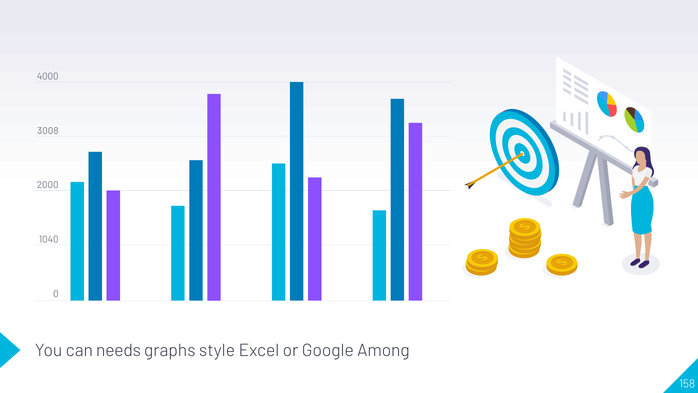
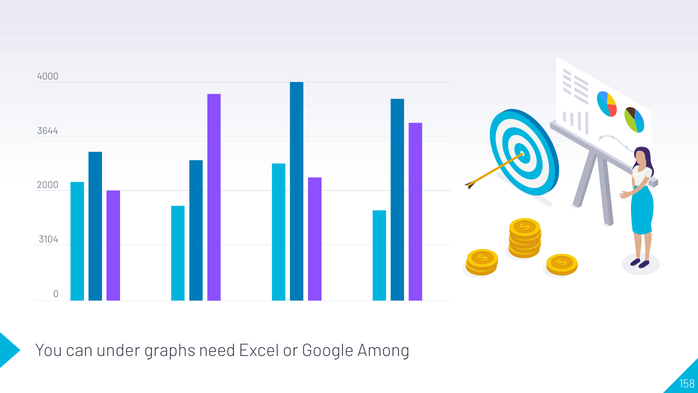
3008: 3008 -> 3644
1040: 1040 -> 3104
needs: needs -> under
style: style -> need
